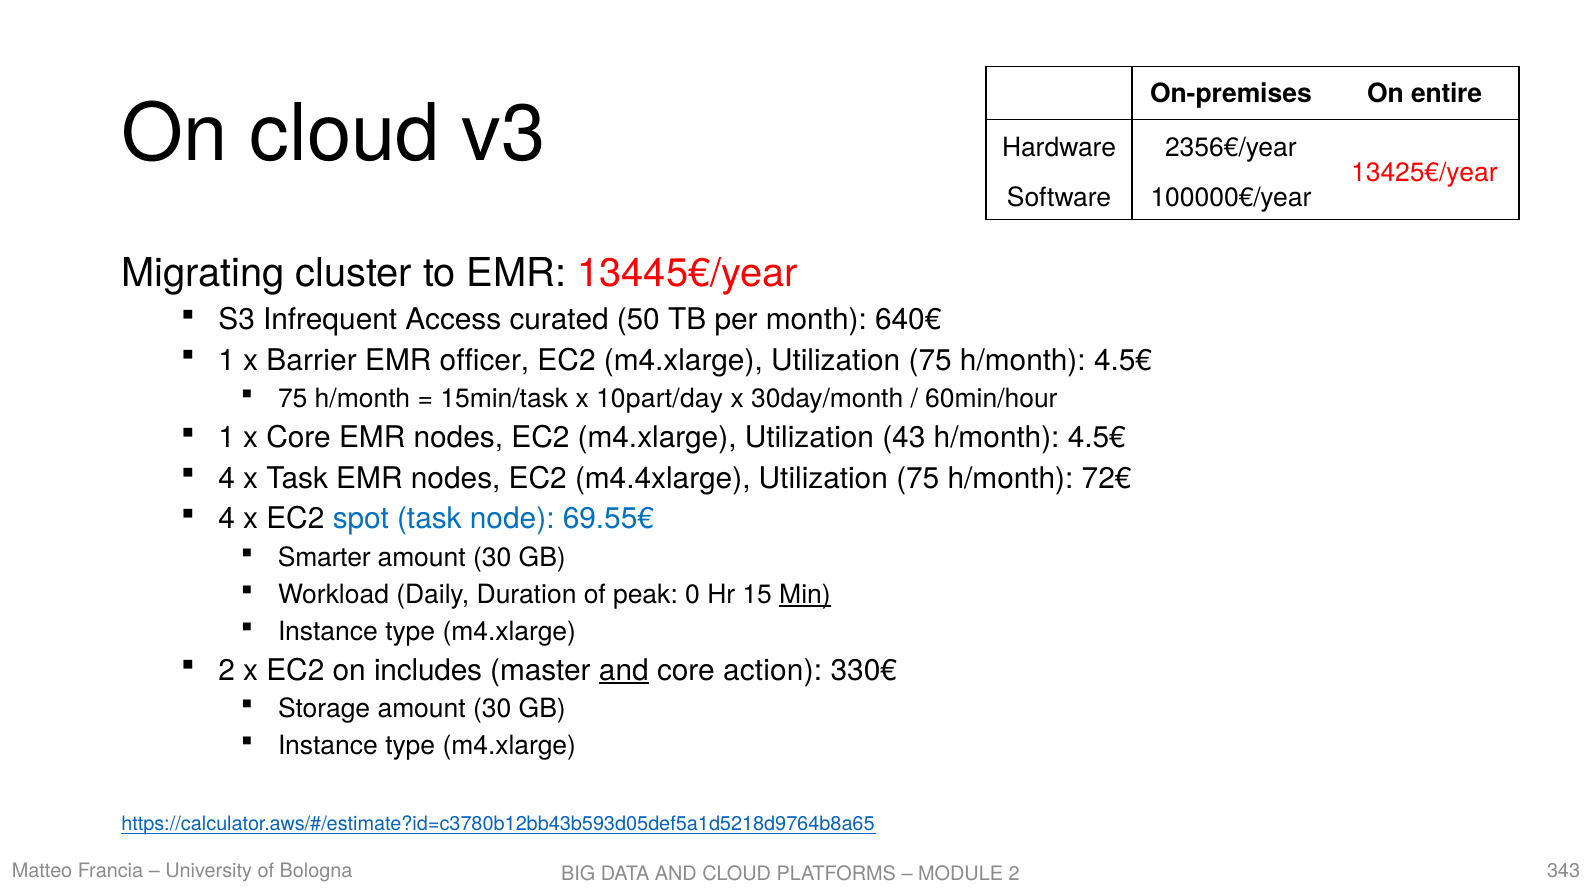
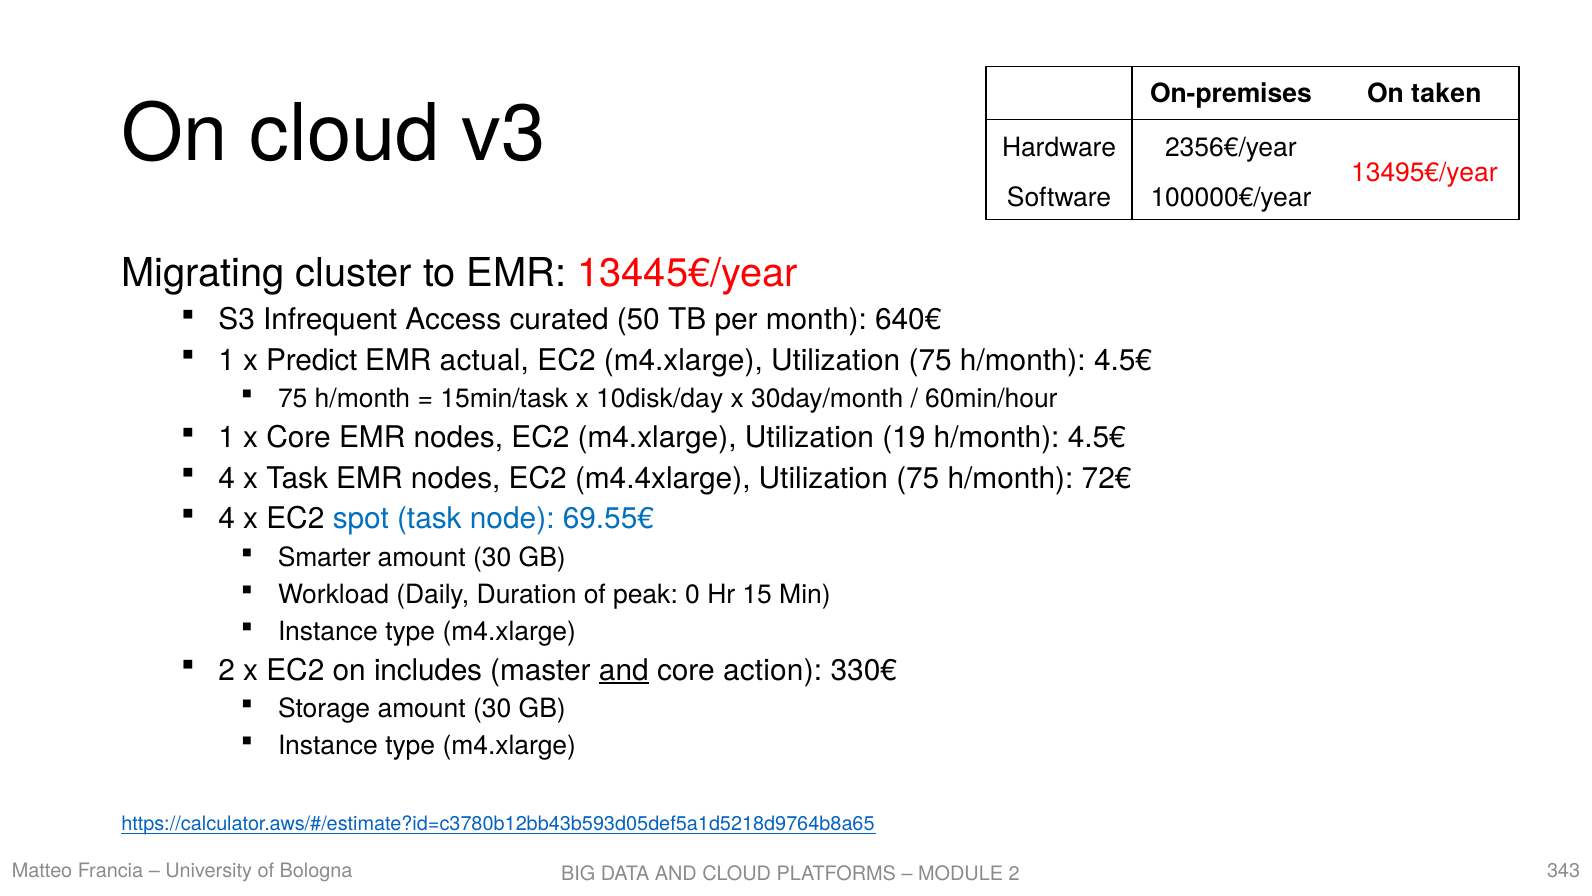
entire: entire -> taken
13425€/year: 13425€/year -> 13495€/year
Barrier: Barrier -> Predict
officer: officer -> actual
10part/day: 10part/day -> 10disk/day
43: 43 -> 19
Min underline: present -> none
